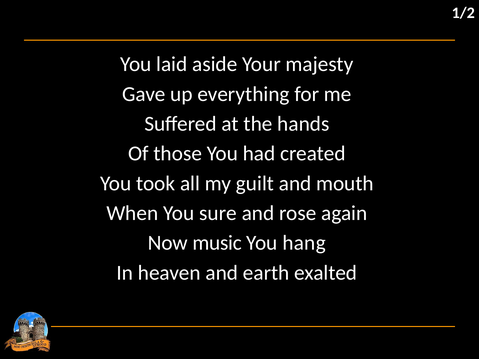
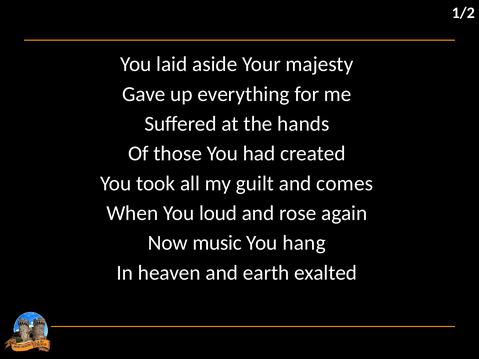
mouth: mouth -> comes
sure: sure -> loud
